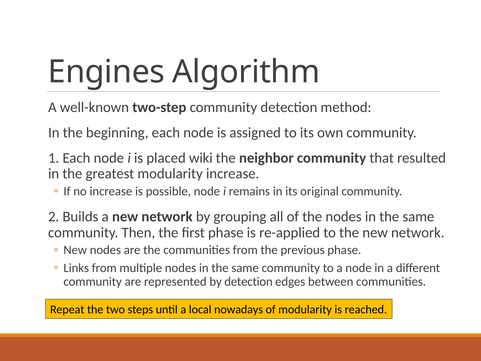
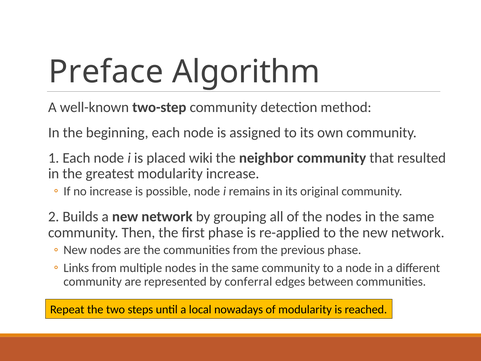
Engines: Engines -> Preface
by detection: detection -> conferral
